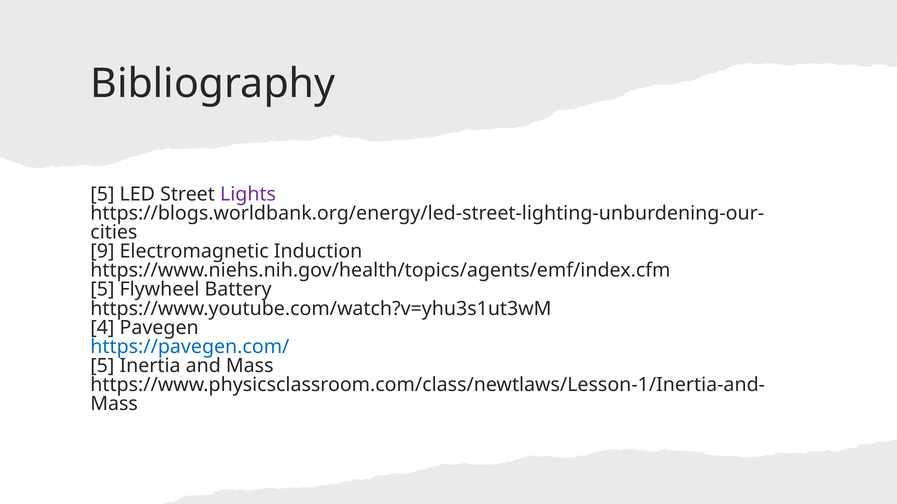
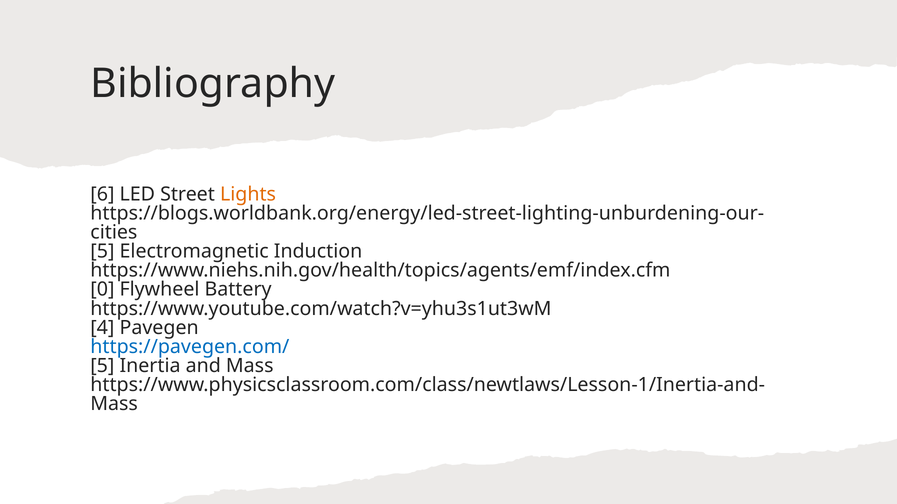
5 at (102, 194): 5 -> 6
Lights colour: purple -> orange
9 at (102, 252): 9 -> 5
5 at (102, 290): 5 -> 0
